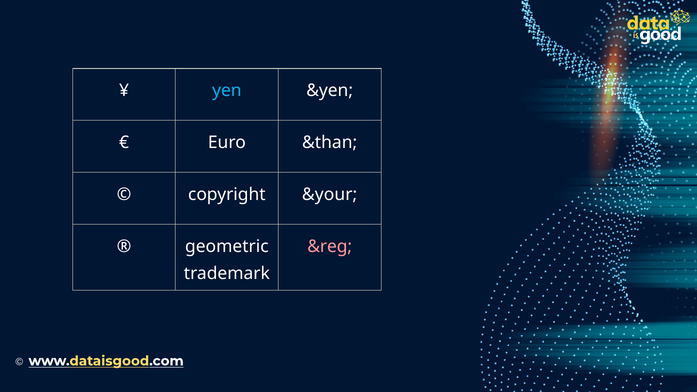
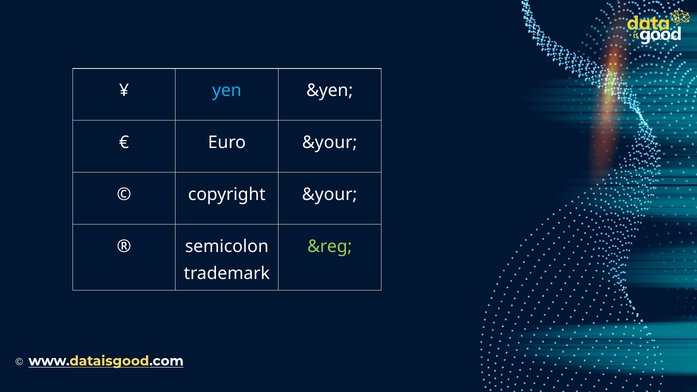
Euro &than: &than -> &your
geometric: geometric -> semicolon
&reg colour: pink -> light green
